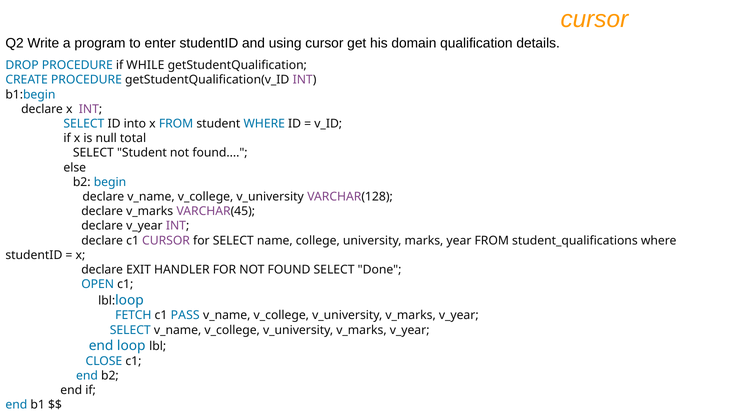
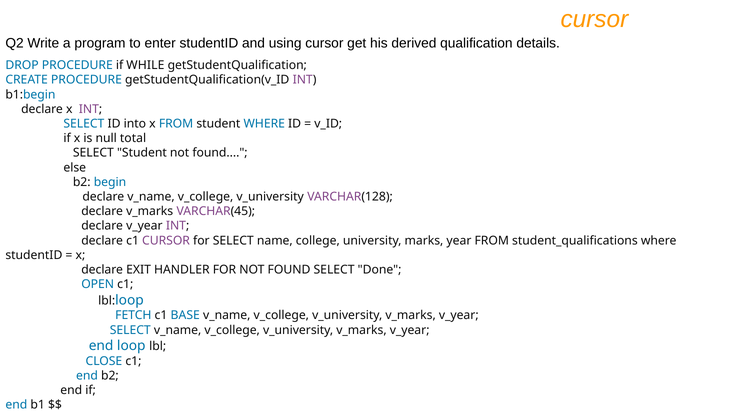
domain: domain -> derived
PASS: PASS -> BASE
